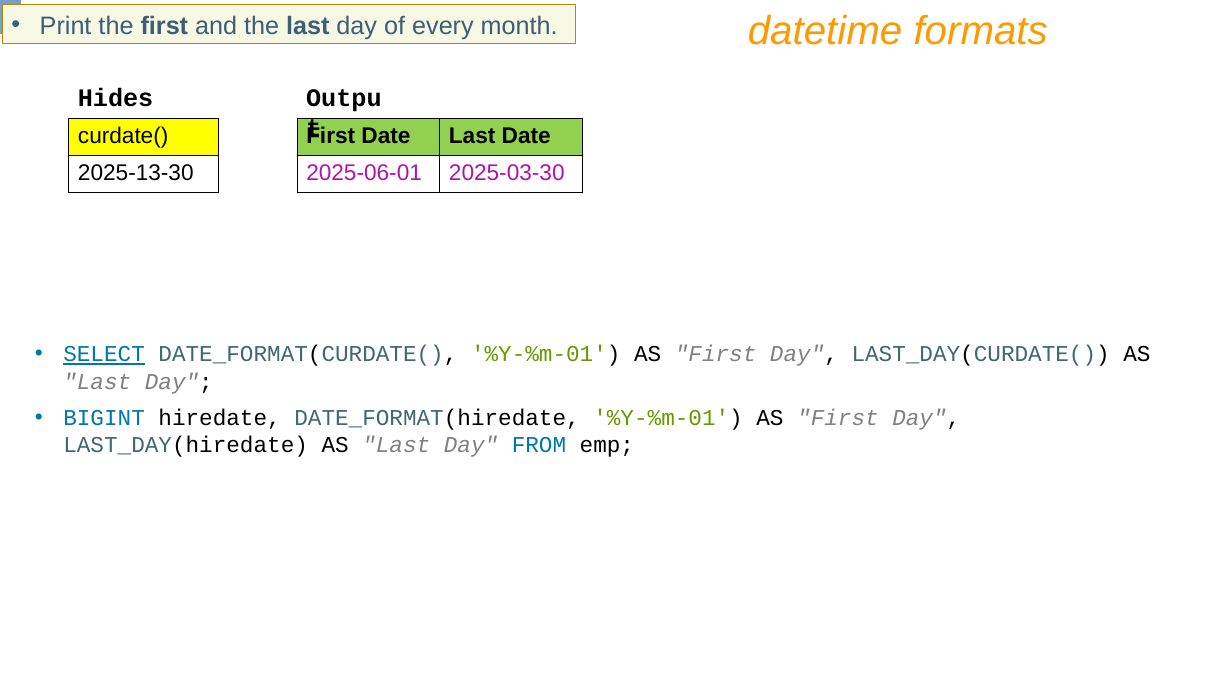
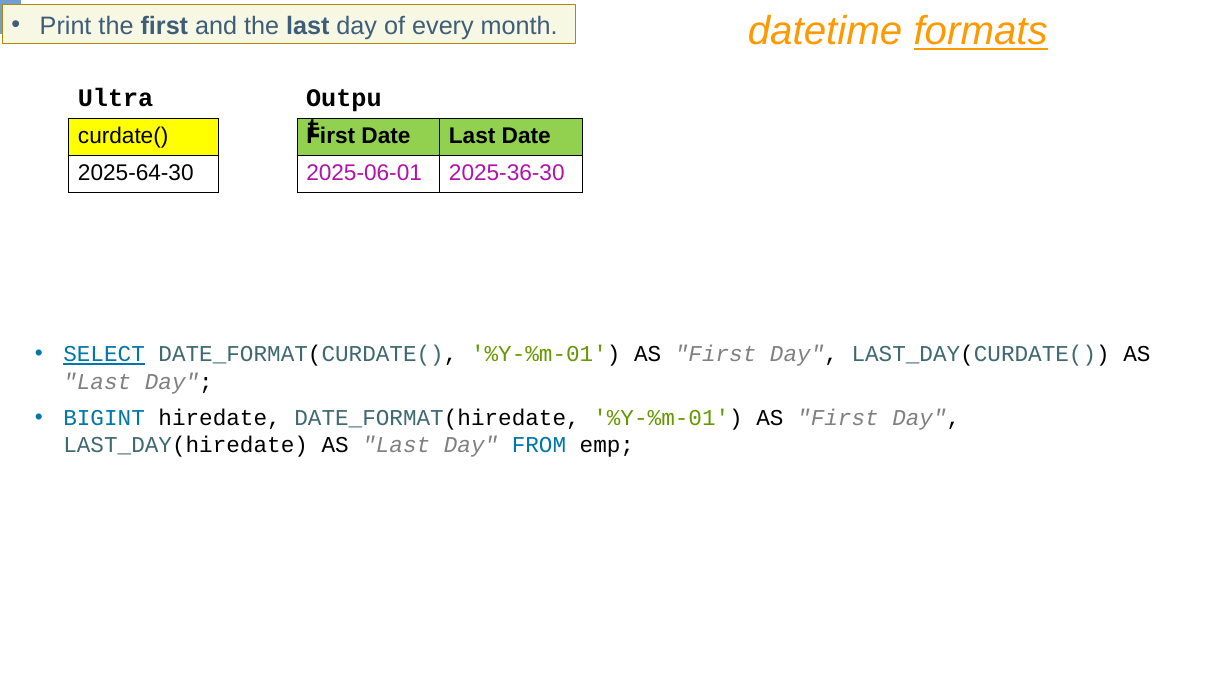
formats underline: none -> present
Hides: Hides -> Ultra
2025-13-30: 2025-13-30 -> 2025-64-30
2025-03-30: 2025-03-30 -> 2025-36-30
